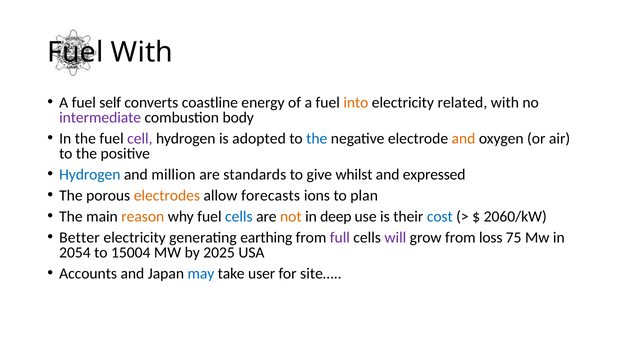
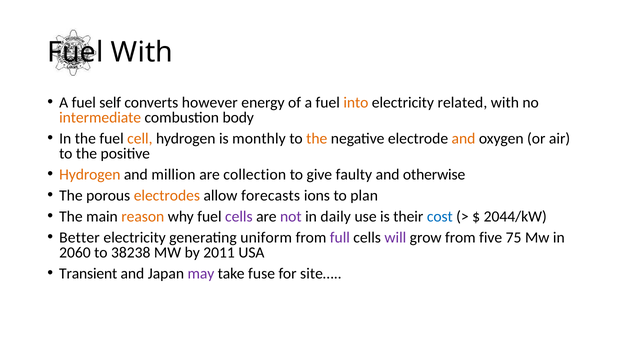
coastline: coastline -> however
intermediate colour: purple -> orange
cell colour: purple -> orange
adopted: adopted -> monthly
the at (317, 139) colour: blue -> orange
Hydrogen at (90, 175) colour: blue -> orange
standards: standards -> collection
whilst: whilst -> faulty
expressed: expressed -> otherwise
cells at (239, 217) colour: blue -> purple
not colour: orange -> purple
deep: deep -> daily
2060/kW: 2060/kW -> 2044/kW
earthing: earthing -> uniform
loss: loss -> five
2054: 2054 -> 2060
15004: 15004 -> 38238
2025: 2025 -> 2011
Accounts: Accounts -> Transient
may colour: blue -> purple
user: user -> fuse
